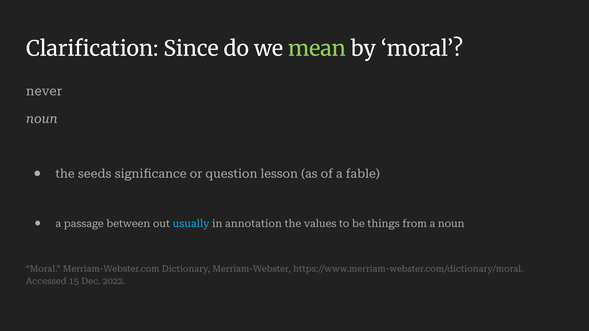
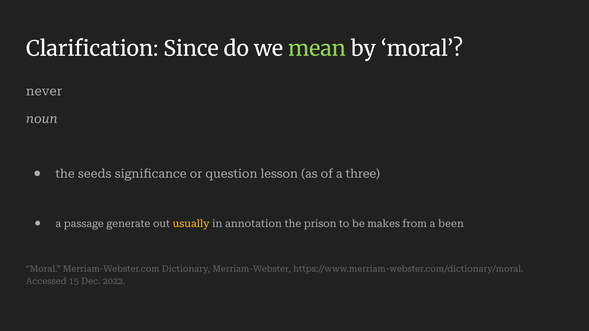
fable: fable -> three
between: between -> generate
usually colour: light blue -> yellow
values: values -> prison
things: things -> makes
a noun: noun -> been
